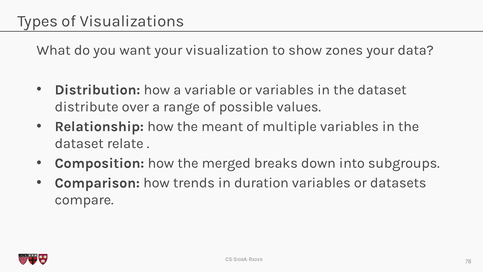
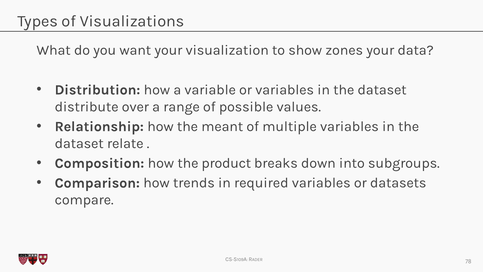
merged: merged -> product
duration: duration -> required
